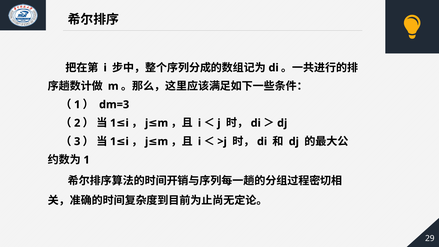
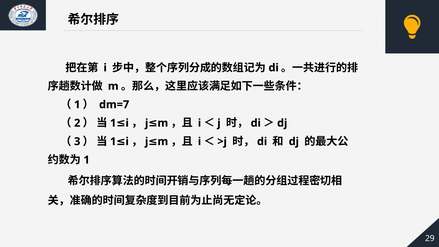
dm=3: dm=3 -> dm=7
